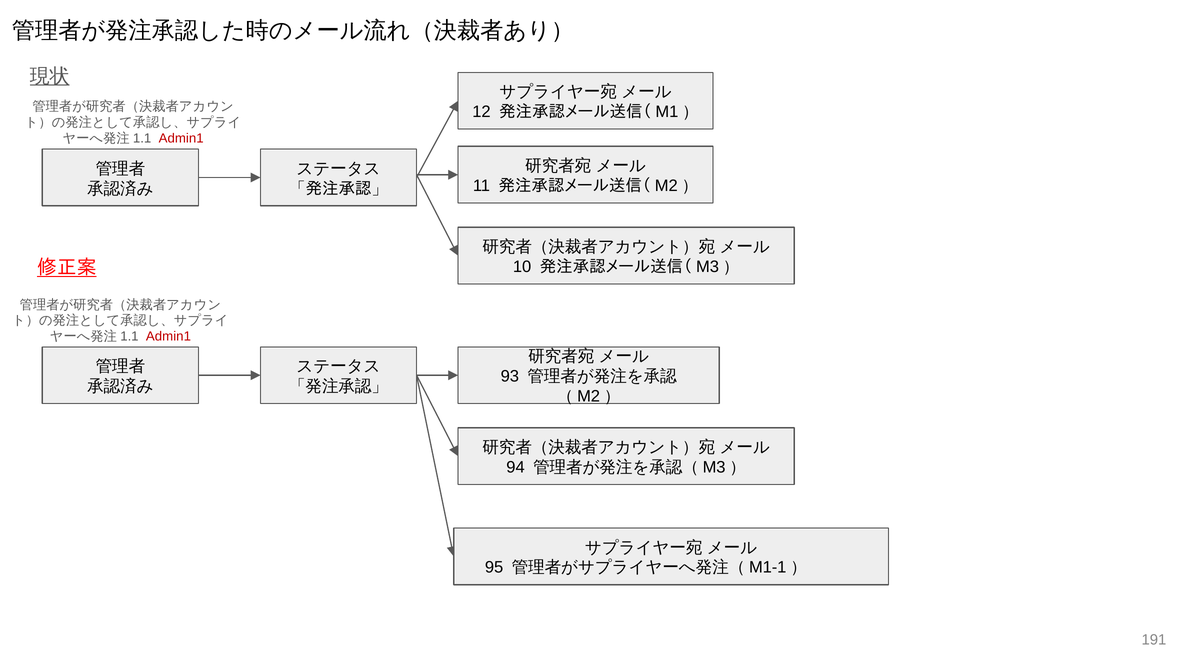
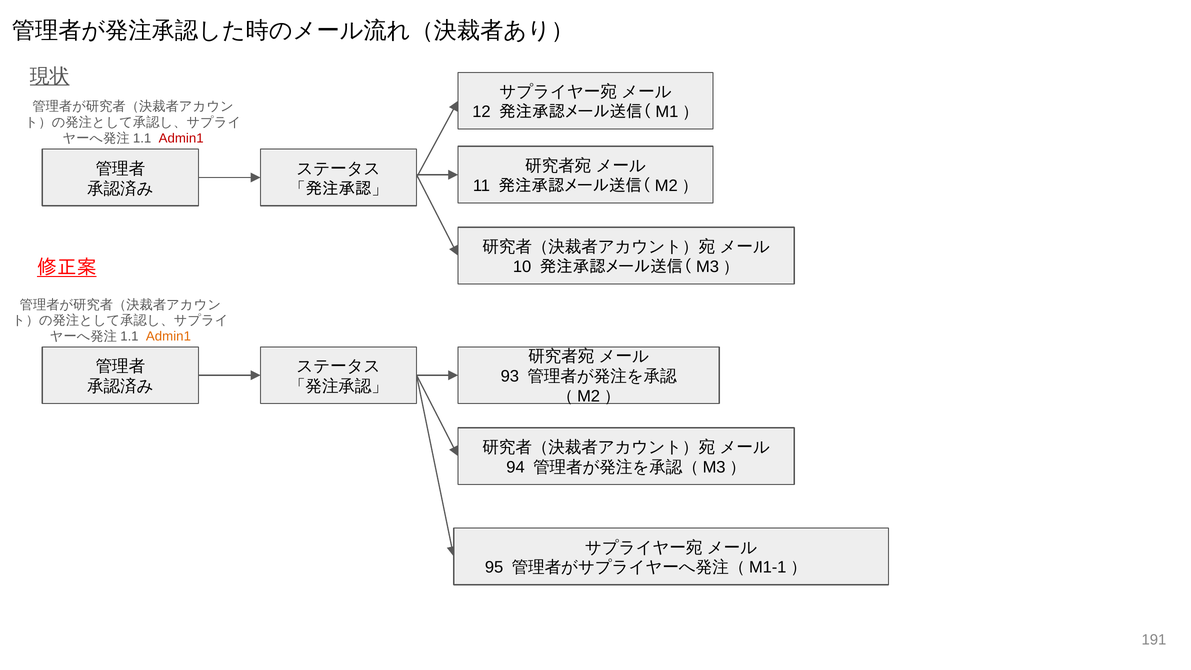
Admin1 at (168, 336) colour: red -> orange
